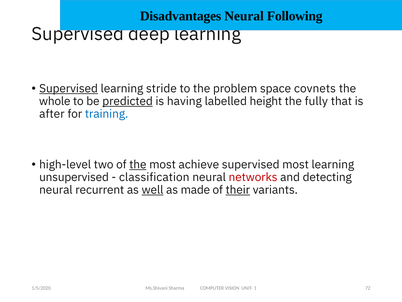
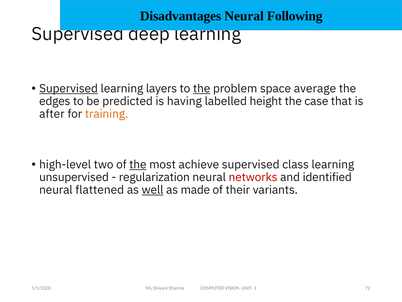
stride: stride -> layers
the at (202, 89) underline: none -> present
covnets: covnets -> average
whole: whole -> edges
predicted underline: present -> none
fully: fully -> case
training colour: blue -> orange
supervised most: most -> class
classification: classification -> regularization
detecting: detecting -> identified
recurrent: recurrent -> flattened
their underline: present -> none
